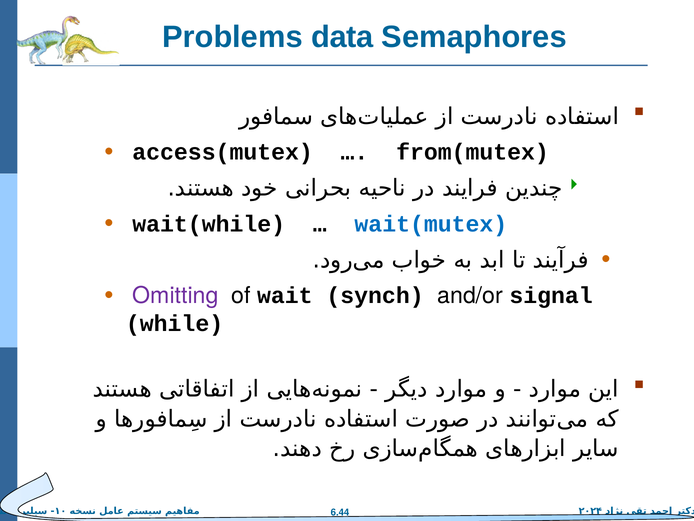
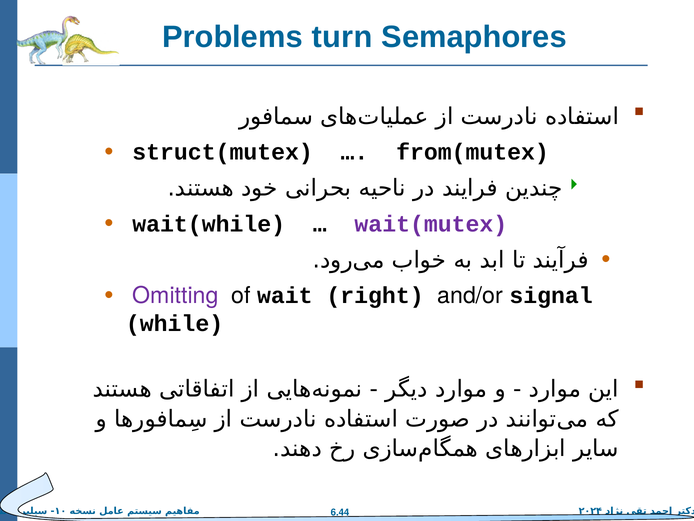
data: data -> turn
access(mutex: access(mutex -> struct(mutex
wait(mutex colour: blue -> purple
synch: synch -> right
